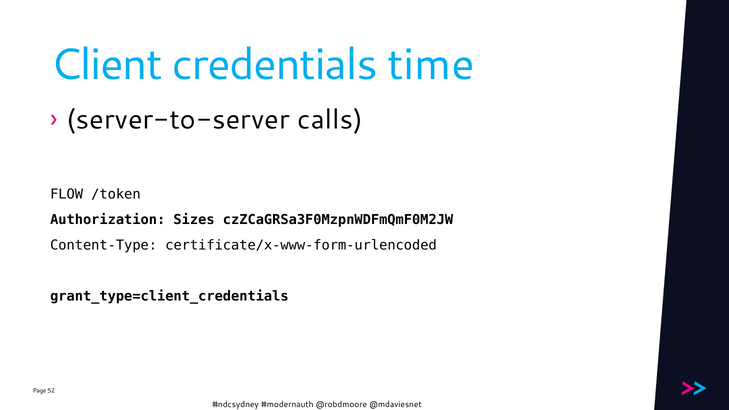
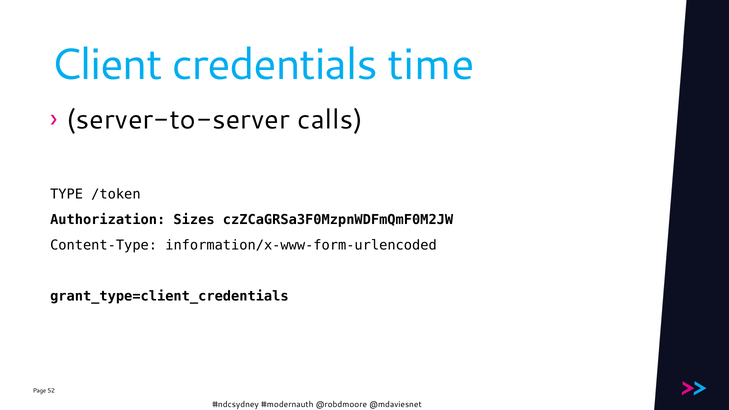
FLOW: FLOW -> TYPE
certificate/x-www-form-urlencoded: certificate/x-www-form-urlencoded -> information/x-www-form-urlencoded
